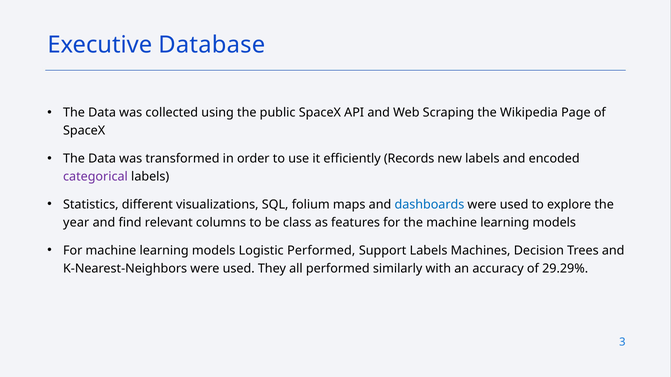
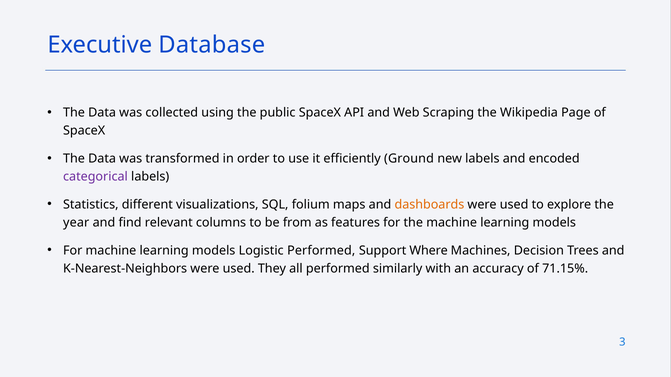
Records: Records -> Ground
dashboards colour: blue -> orange
class: class -> from
Support Labels: Labels -> Where
29.29%: 29.29% -> 71.15%
